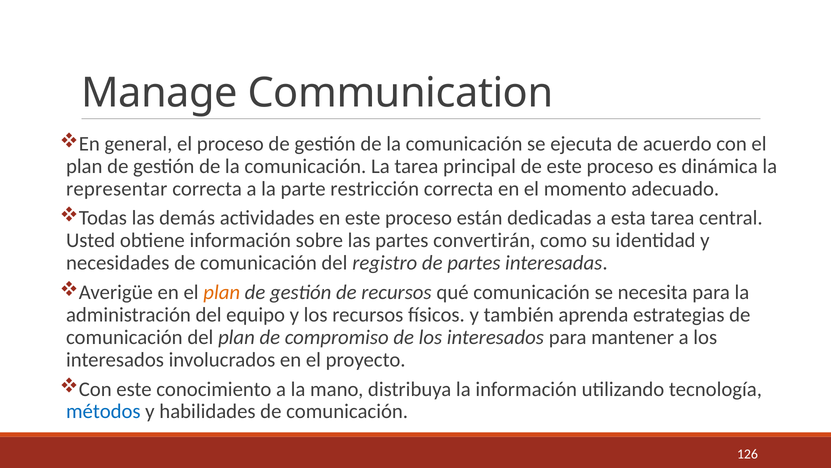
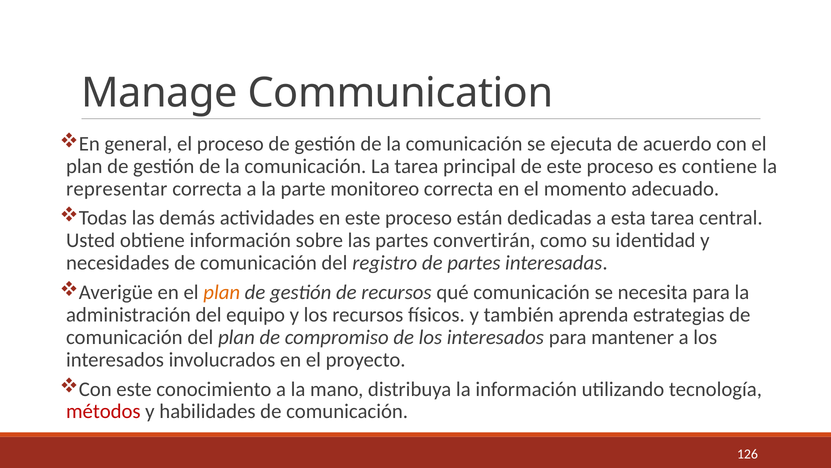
dinámica: dinámica -> contiene
restricción: restricción -> monitoreo
métodos colour: blue -> red
